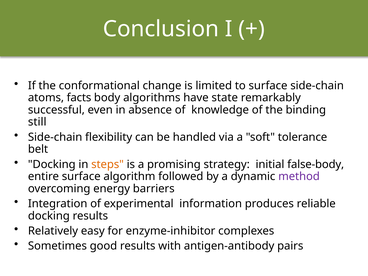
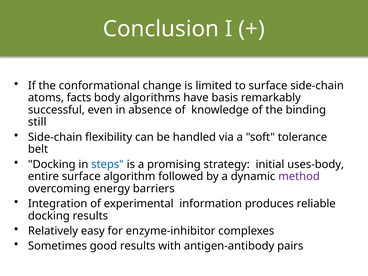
state: state -> basis
steps colour: orange -> blue
false-body: false-body -> uses-body
